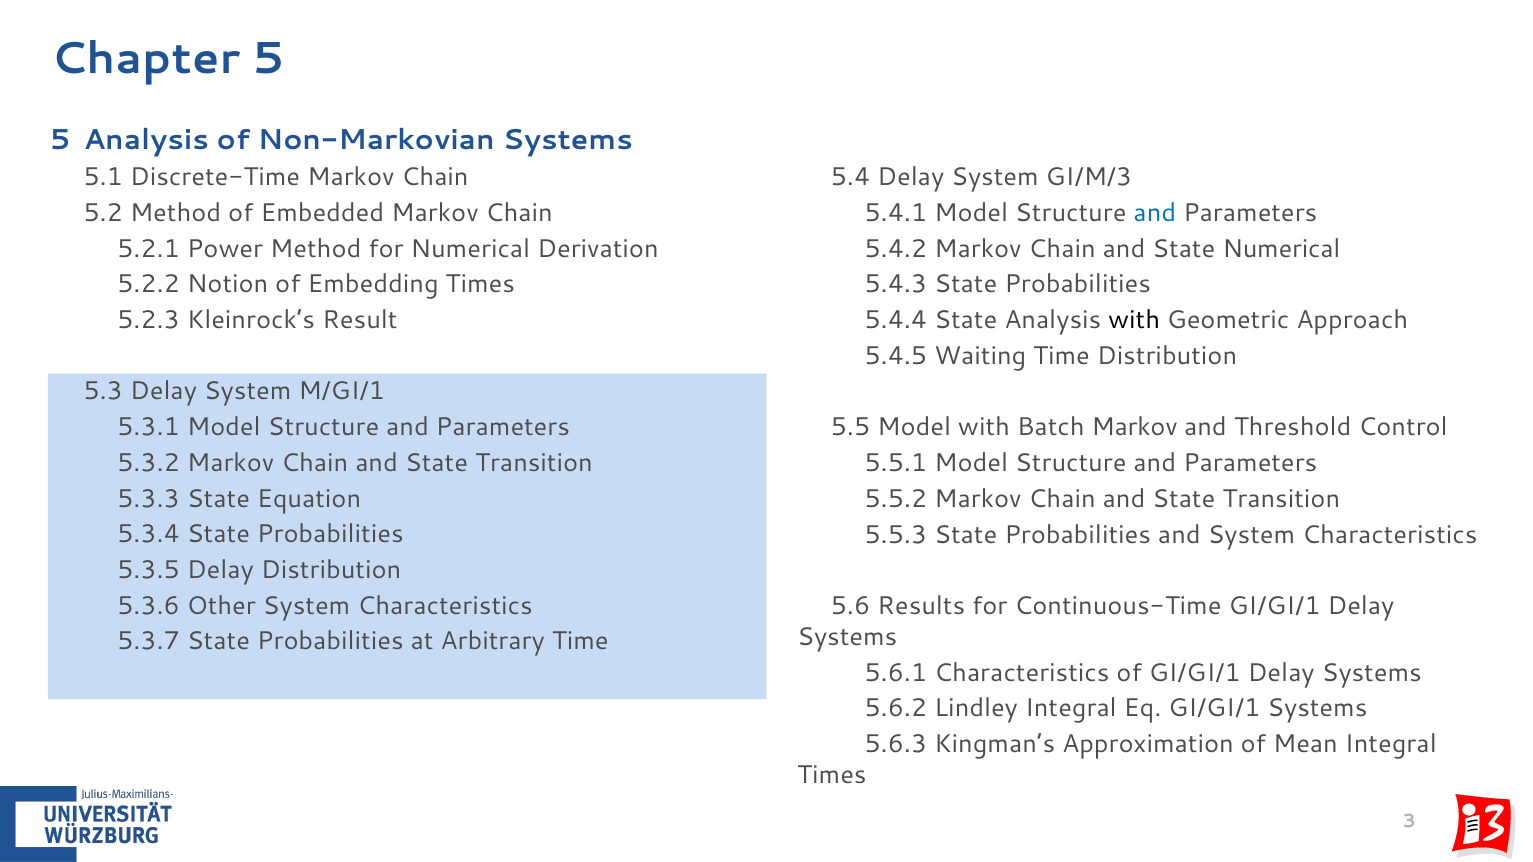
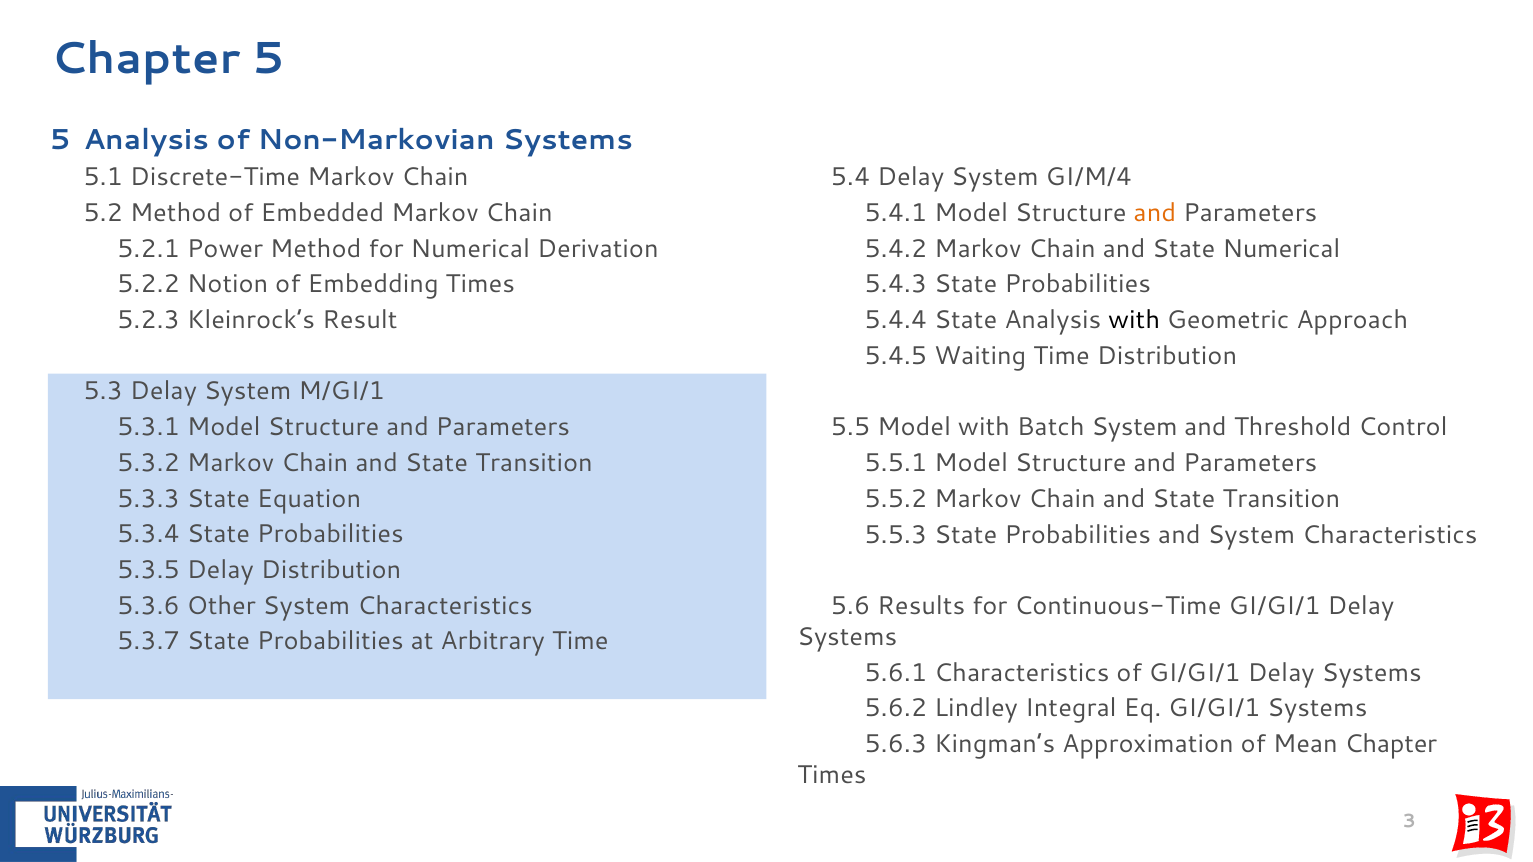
GI/M/3: GI/M/3 -> GI/M/4
and at (1155, 213) colour: blue -> orange
Batch Markov: Markov -> System
Mean Integral: Integral -> Chapter
